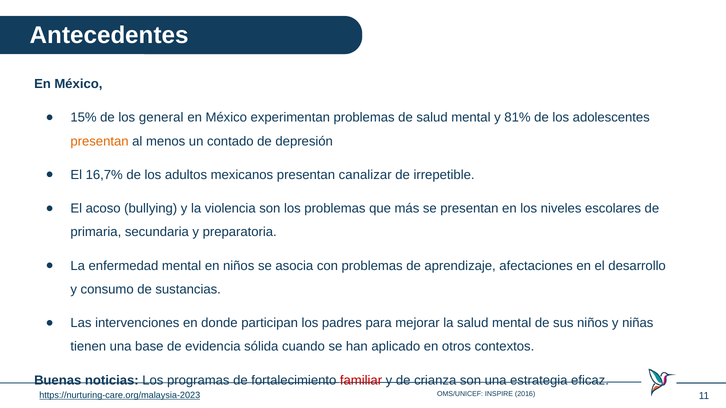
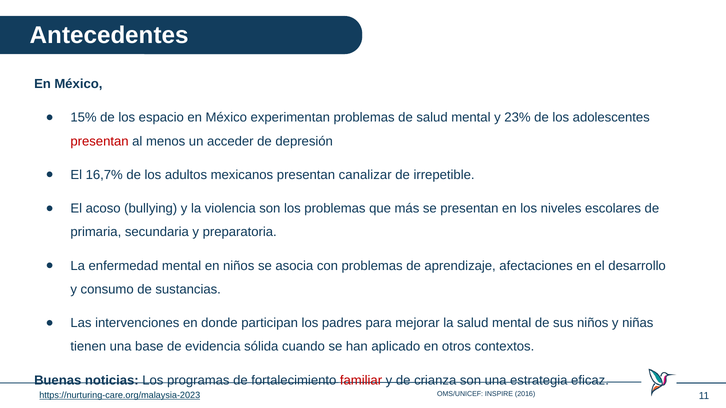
general: general -> espacio
81%: 81% -> 23%
presentan at (100, 141) colour: orange -> red
contado: contado -> acceder
